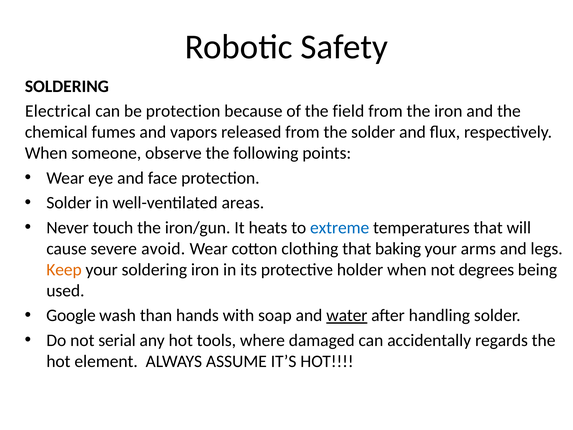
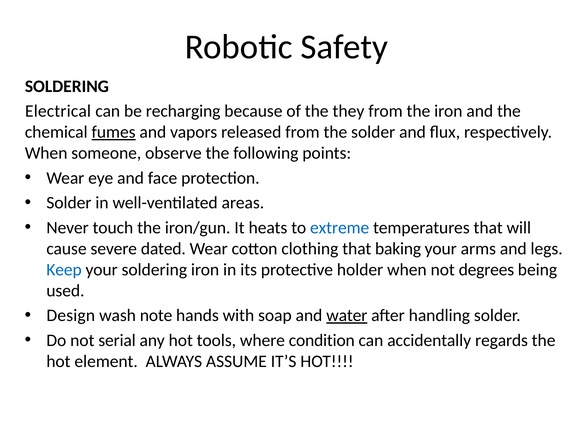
be protection: protection -> recharging
field: field -> they
fumes underline: none -> present
avoid: avoid -> dated
Keep colour: orange -> blue
Google: Google -> Design
than: than -> note
damaged: damaged -> condition
